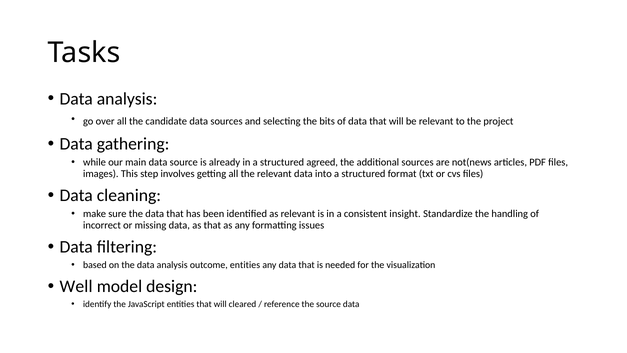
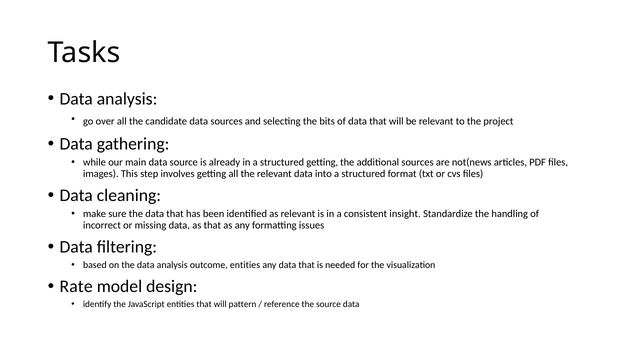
structured agreed: agreed -> getting
Well: Well -> Rate
cleared: cleared -> pattern
